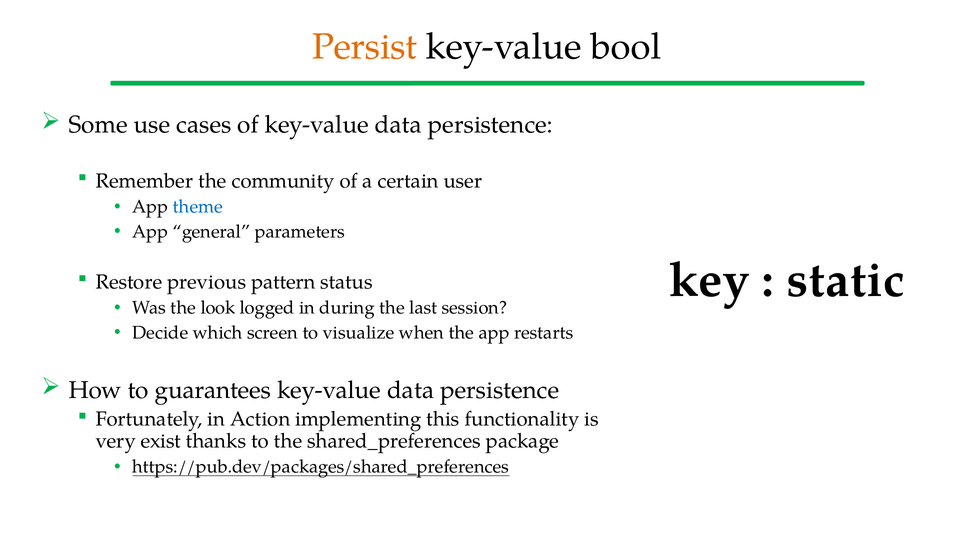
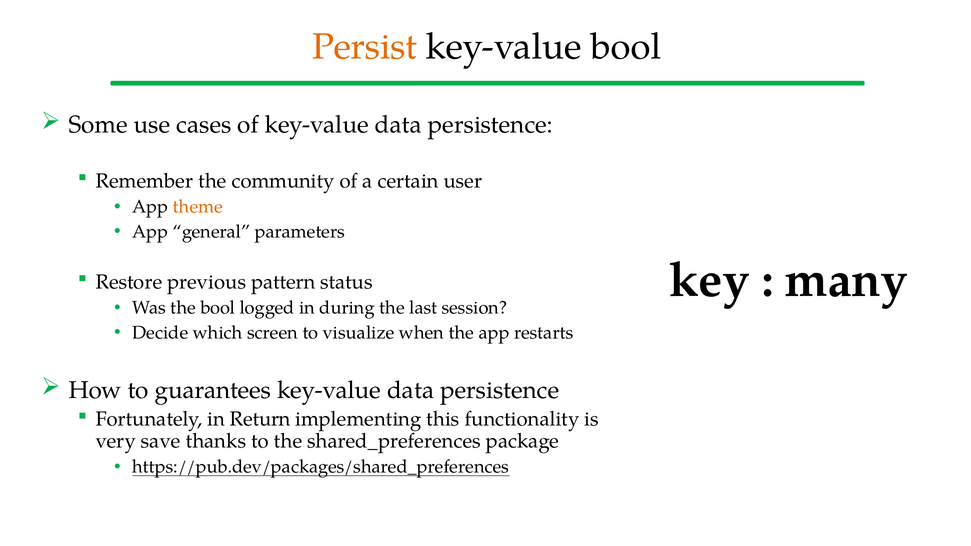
theme colour: blue -> orange
static: static -> many
the look: look -> bool
Action: Action -> Return
exist: exist -> save
